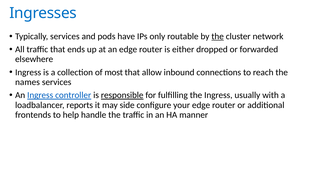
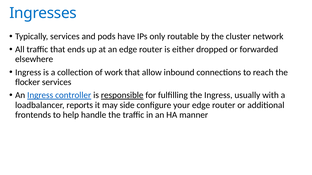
the at (218, 36) underline: present -> none
most: most -> work
names: names -> flocker
